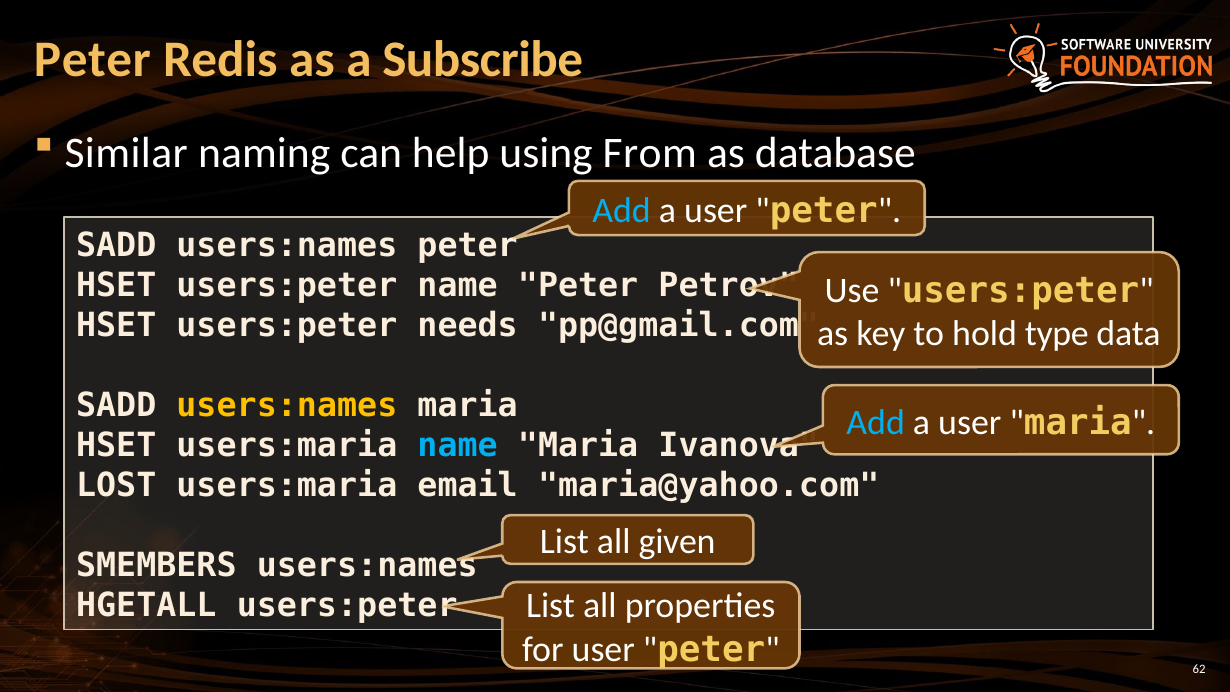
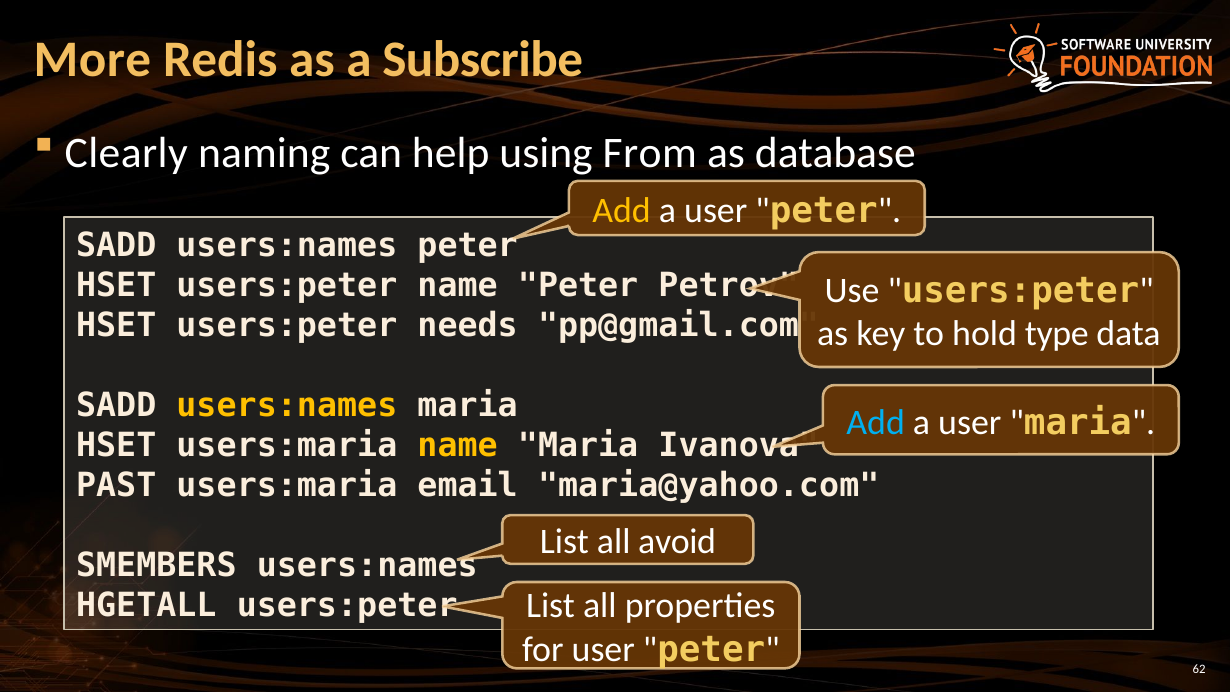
Peter at (92, 60): Peter -> More
Similar: Similar -> Clearly
Add at (622, 210) colour: light blue -> yellow
name at (458, 446) colour: light blue -> yellow
LOST: LOST -> PAST
given: given -> avoid
